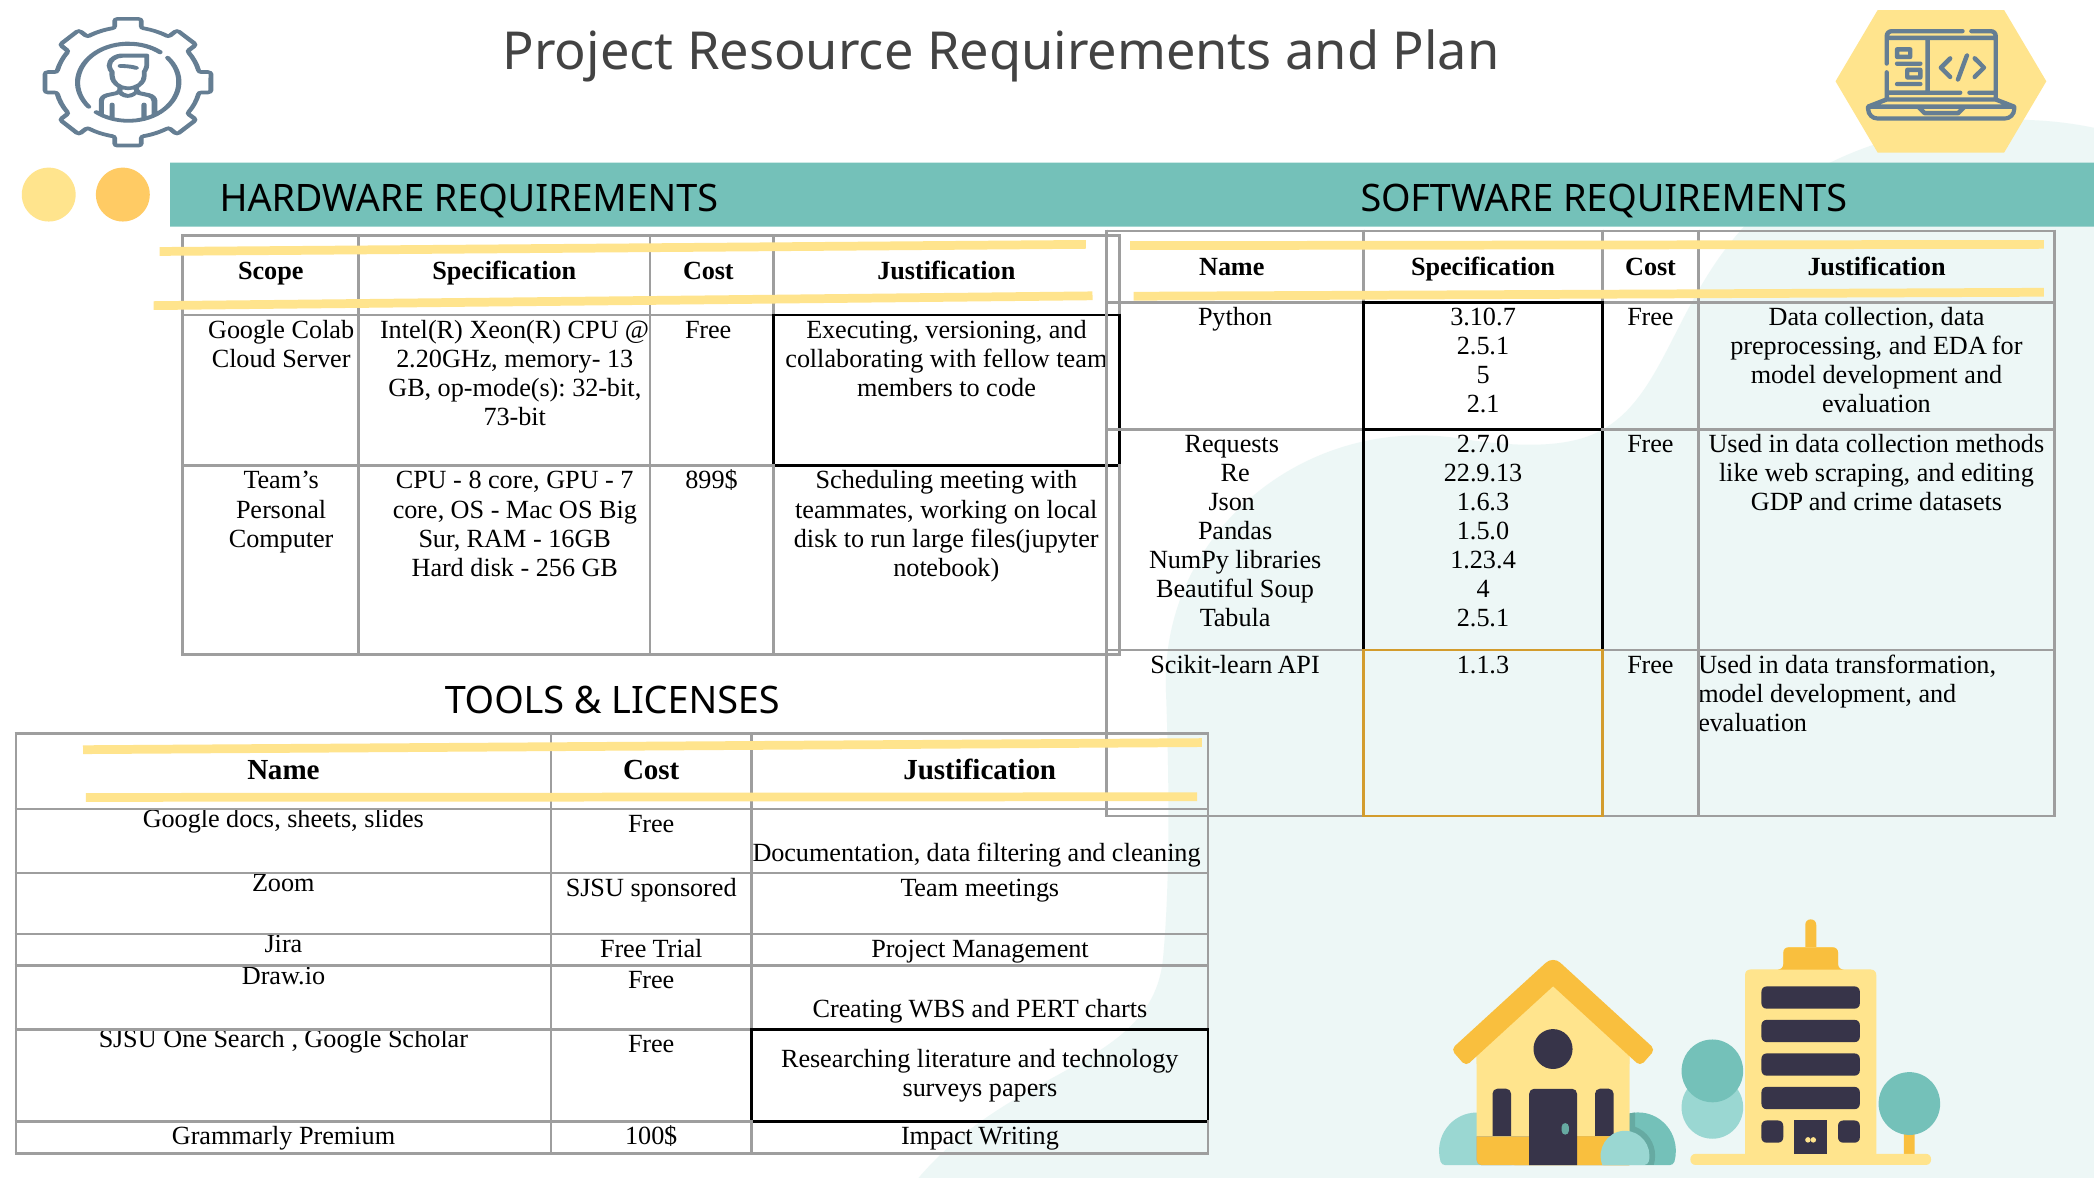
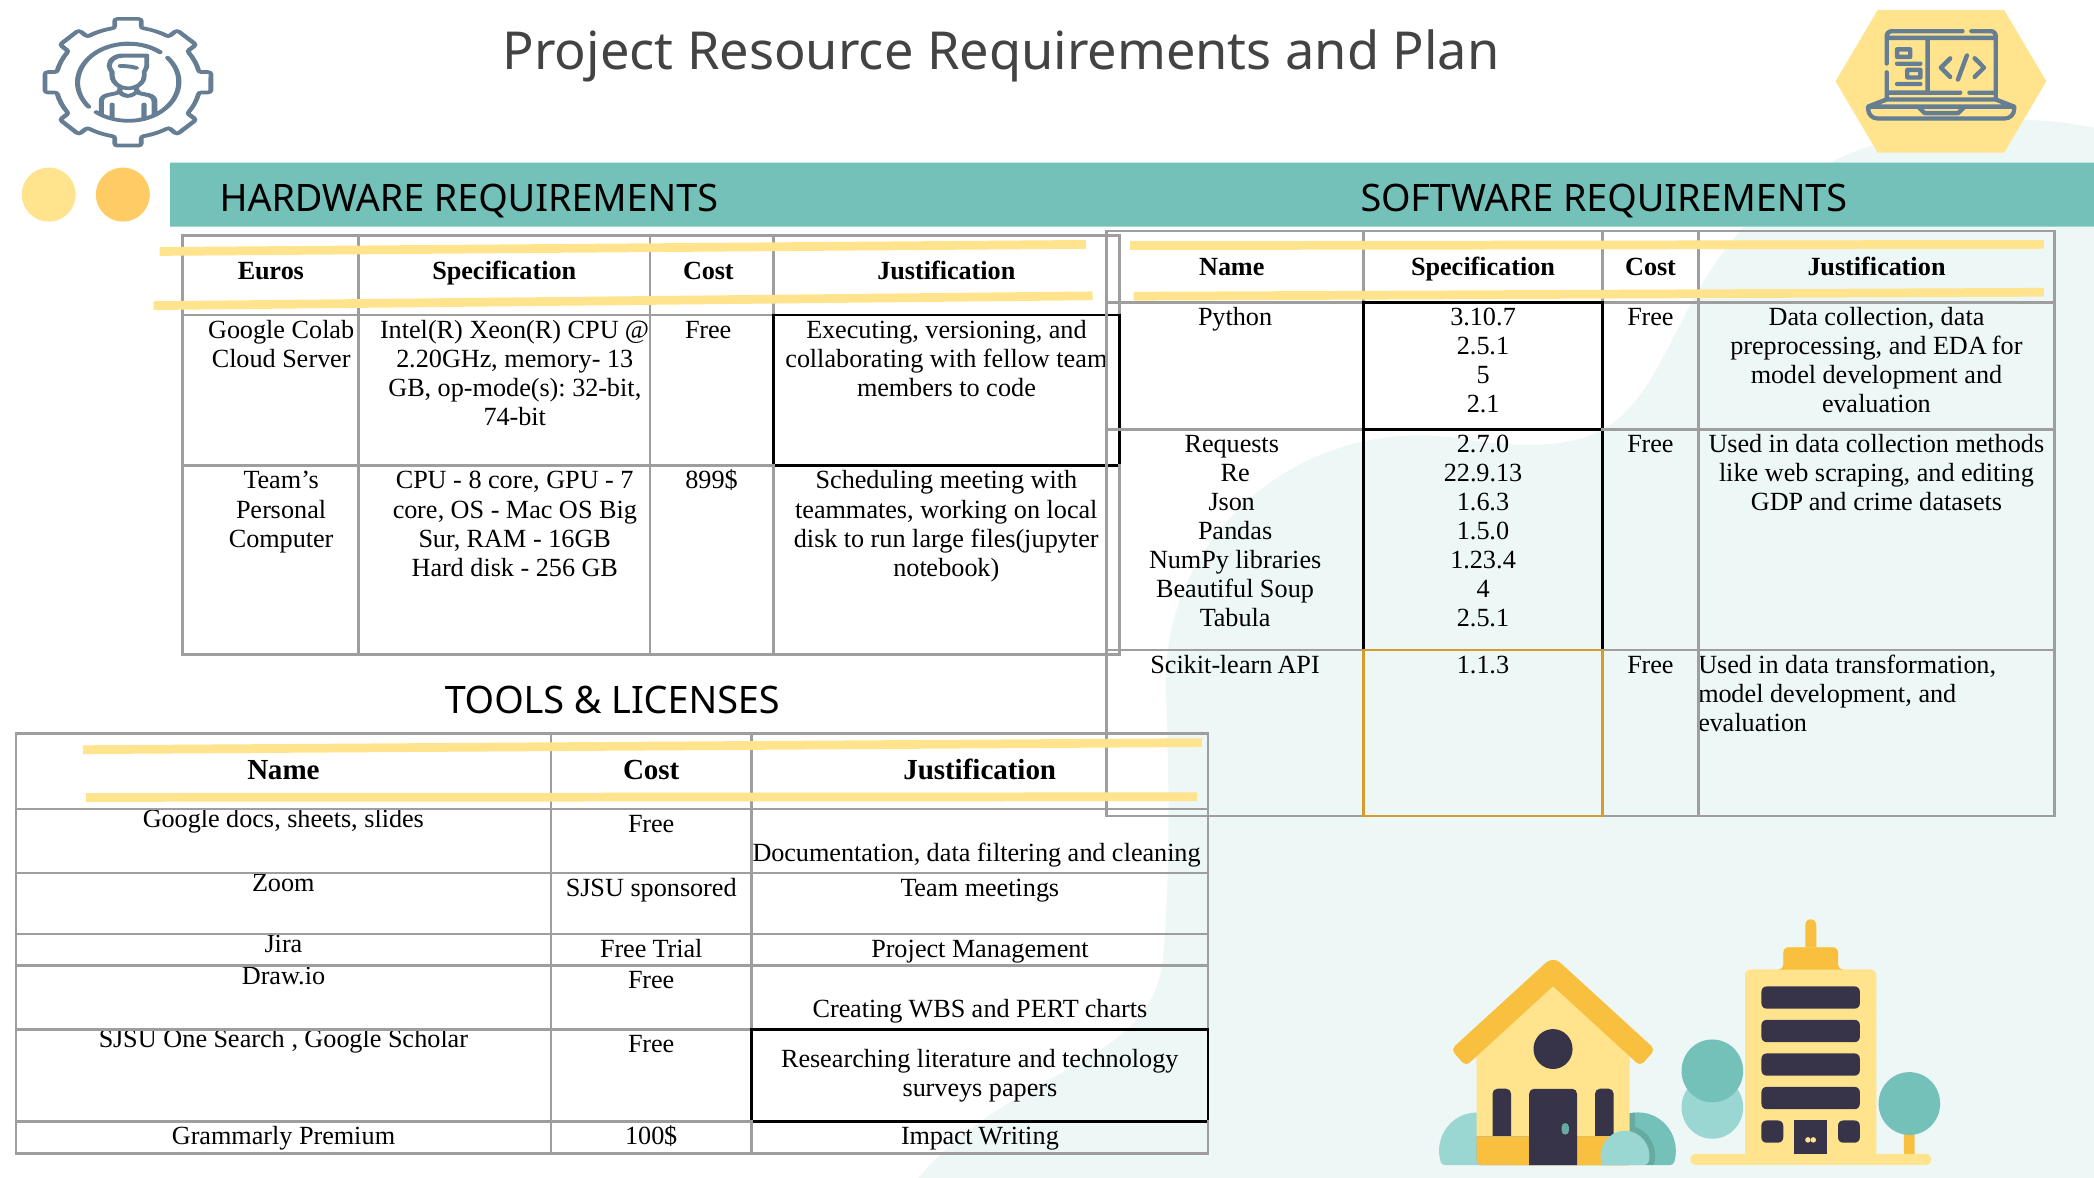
Scope: Scope -> Euros
73-bit: 73-bit -> 74-bit
